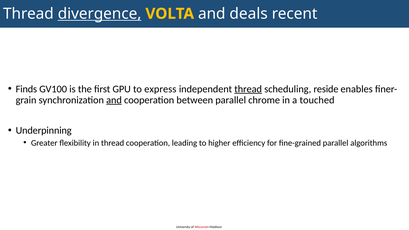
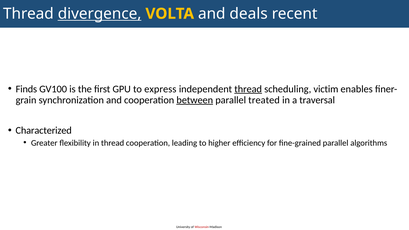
reside: reside -> victim
and at (114, 100) underline: present -> none
between underline: none -> present
chrome: chrome -> treated
touched: touched -> traversal
Underpinning: Underpinning -> Characterized
